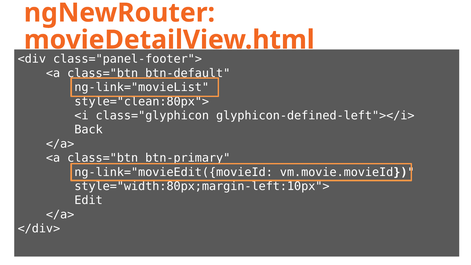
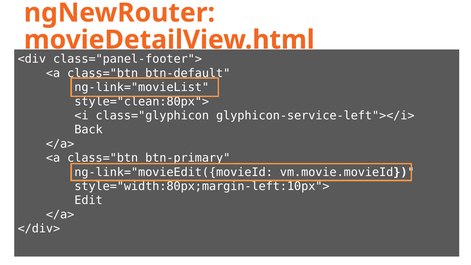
glyphicon-defined-left"></i>: glyphicon-defined-left"></i> -> glyphicon-service-left"></i>
